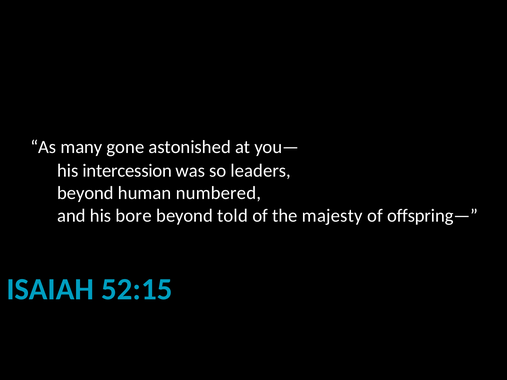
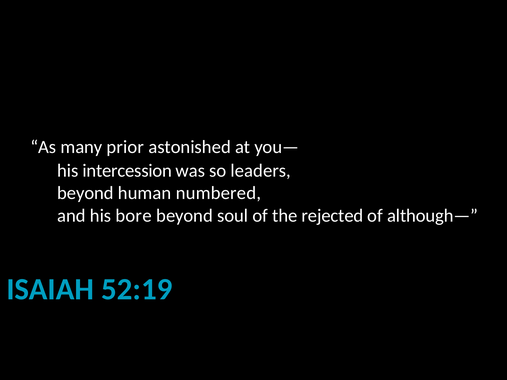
gone: gone -> prior
told: told -> soul
majesty: majesty -> rejected
offspring—: offspring— -> although—
52:15: 52:15 -> 52:19
